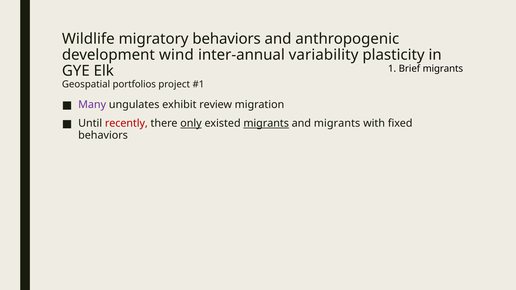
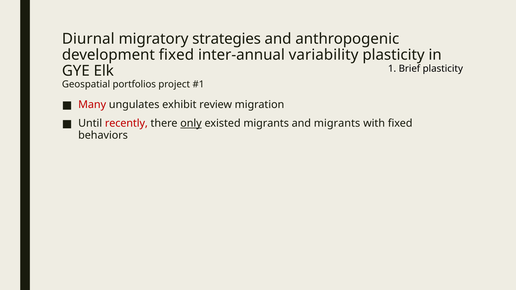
Wildlife: Wildlife -> Diurnal
migratory behaviors: behaviors -> strategies
development wind: wind -> fixed
Brief migrants: migrants -> plasticity
Many colour: purple -> red
migrants at (266, 123) underline: present -> none
